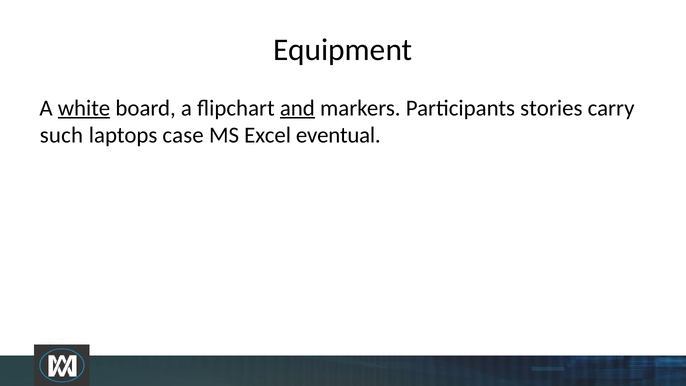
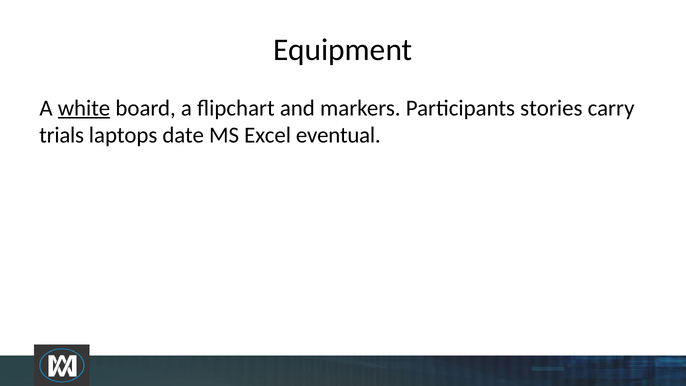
and underline: present -> none
such: such -> trials
case: case -> date
